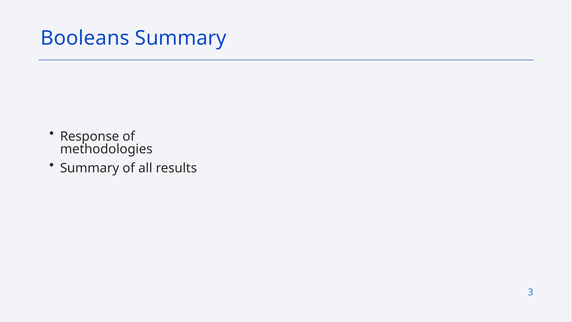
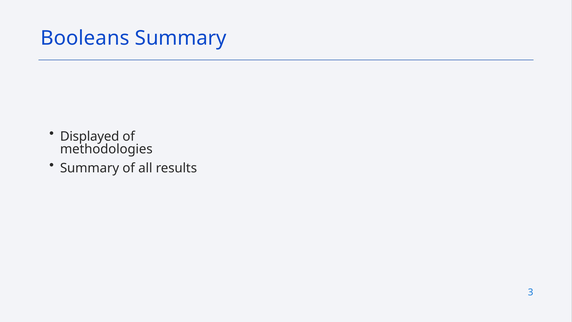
Response: Response -> Displayed
